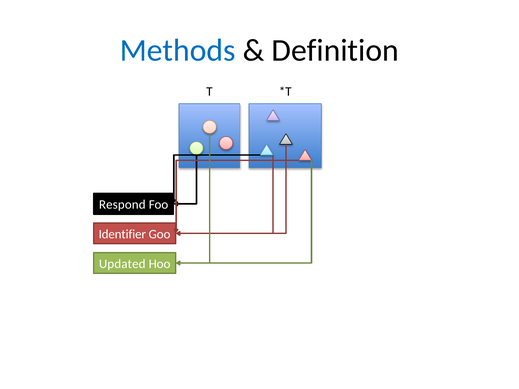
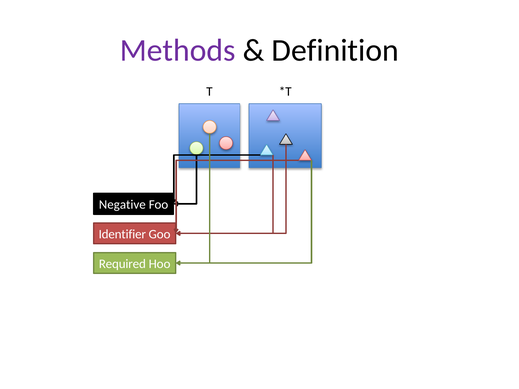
Methods colour: blue -> purple
Respond: Respond -> Negative
Updated: Updated -> Required
